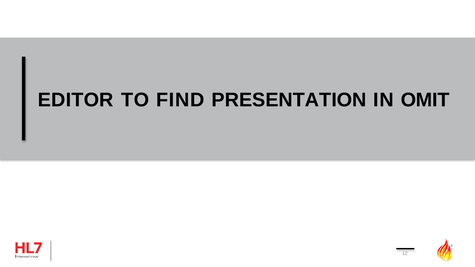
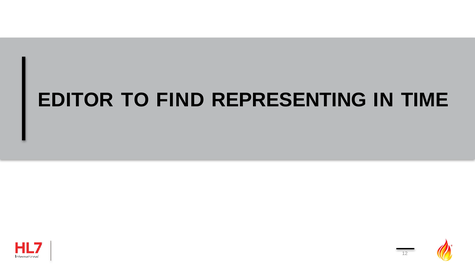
PRESENTATION: PRESENTATION -> REPRESENTING
OMIT: OMIT -> TIME
